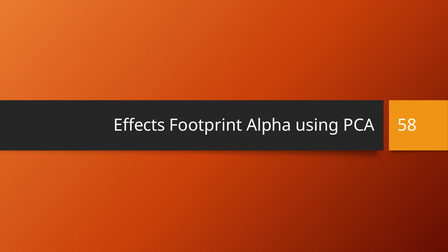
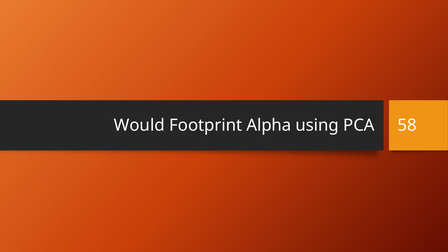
Effects: Effects -> Would
